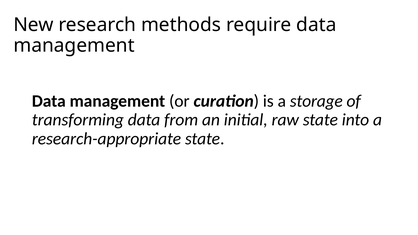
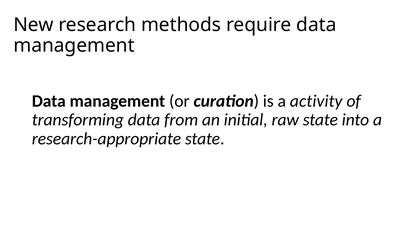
storage: storage -> activity
